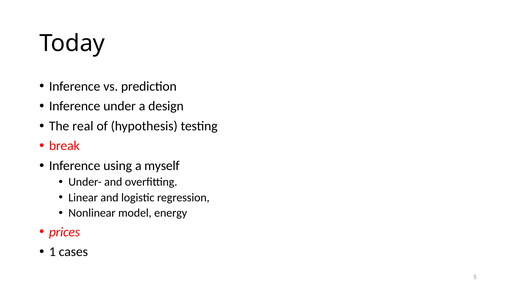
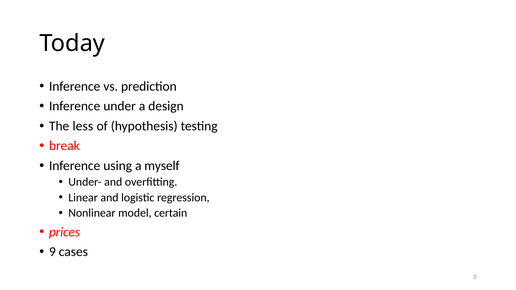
real: real -> less
energy: energy -> certain
1: 1 -> 9
